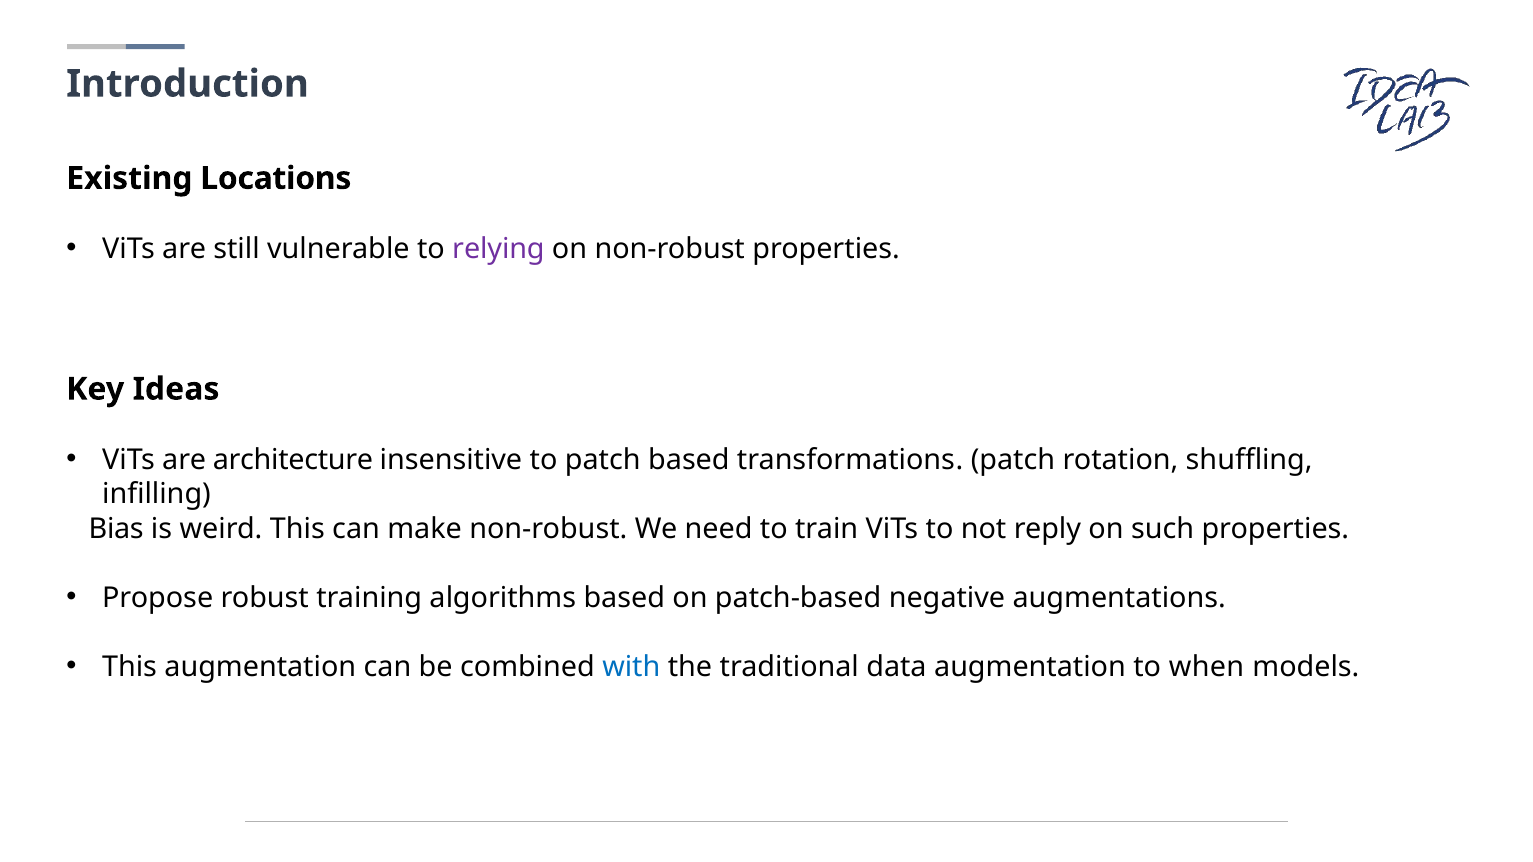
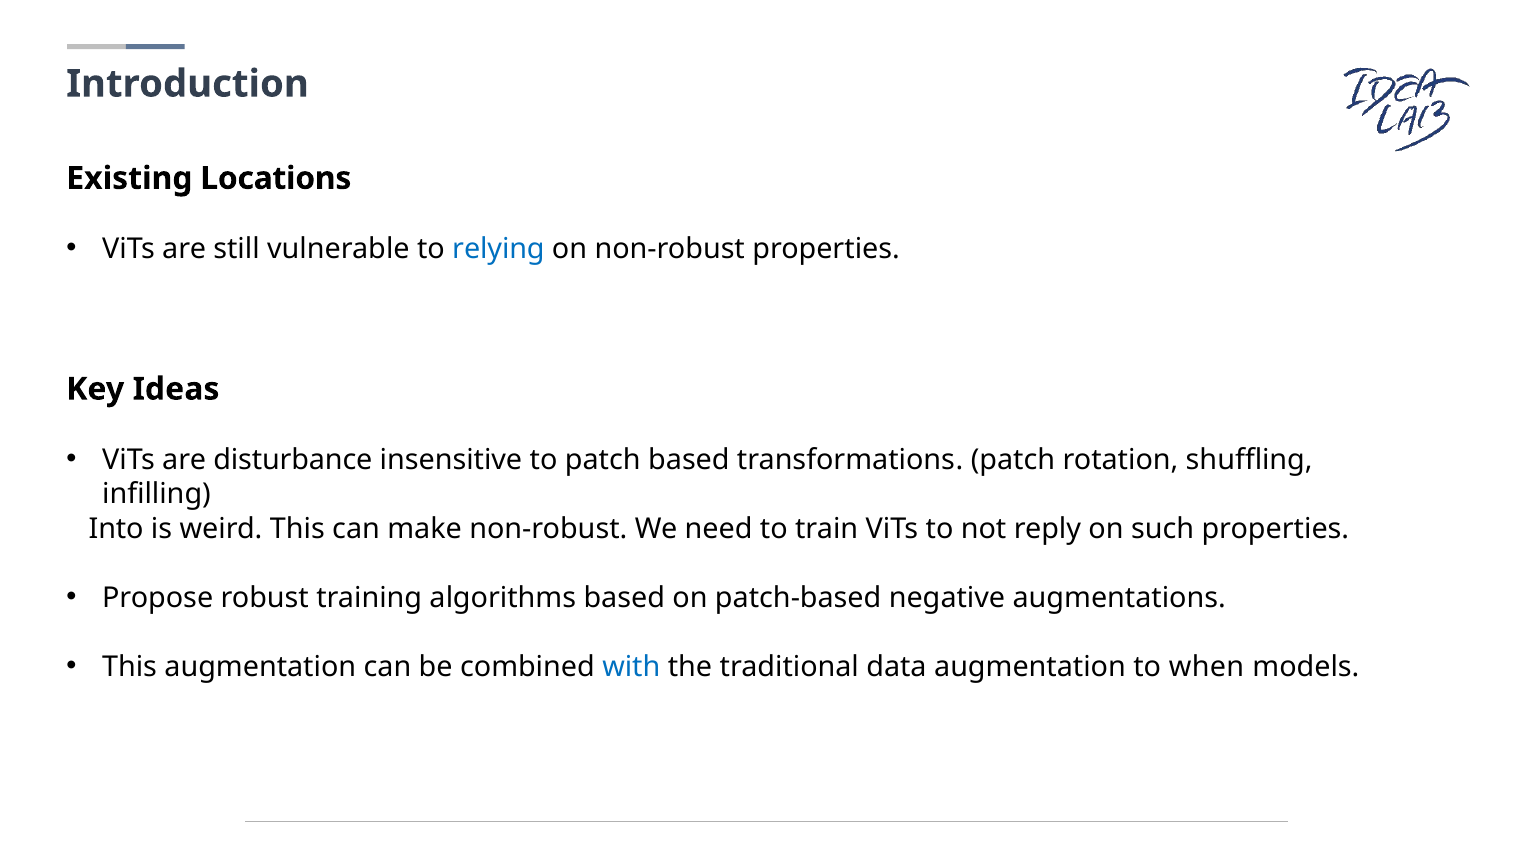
relying colour: purple -> blue
architecture: architecture -> disturbance
Bias: Bias -> Into
